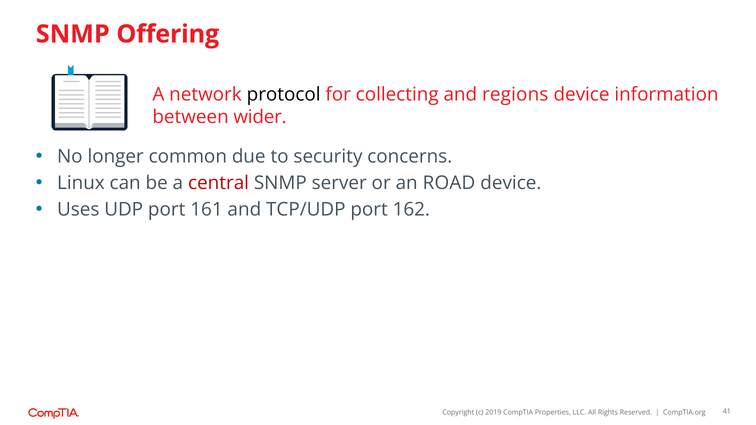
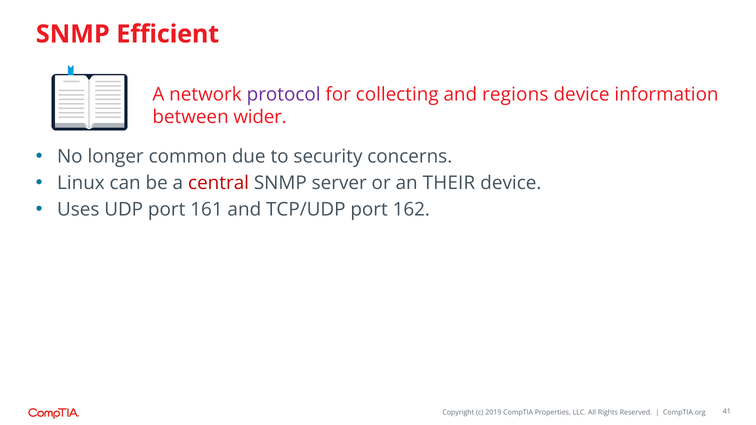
Offering: Offering -> Efficient
protocol colour: black -> purple
ROAD: ROAD -> THEIR
